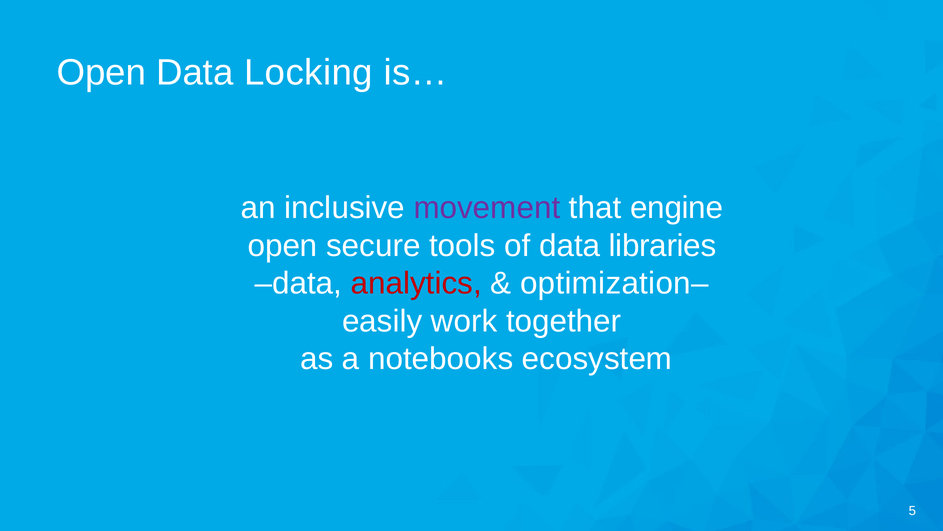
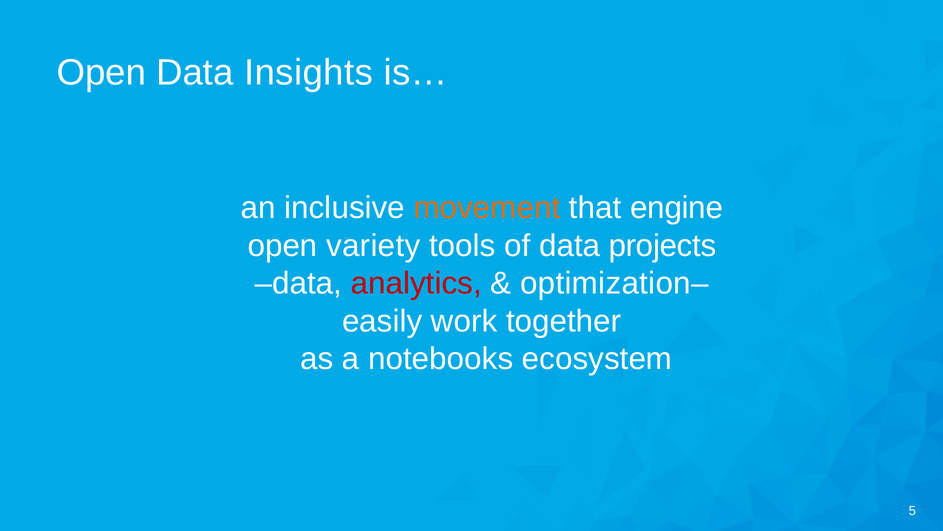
Locking: Locking -> Insights
movement colour: purple -> orange
secure: secure -> variety
libraries: libraries -> projects
